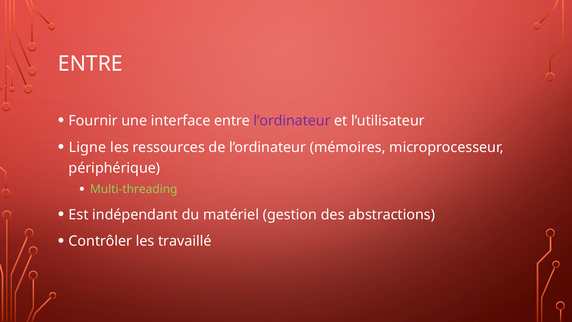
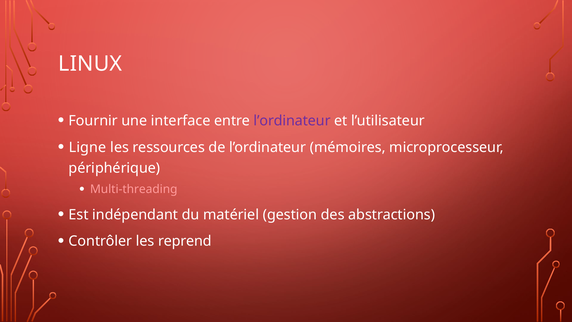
ENTRE at (90, 64): ENTRE -> LINUX
Multi-threading colour: light green -> pink
travaillé: travaillé -> reprend
